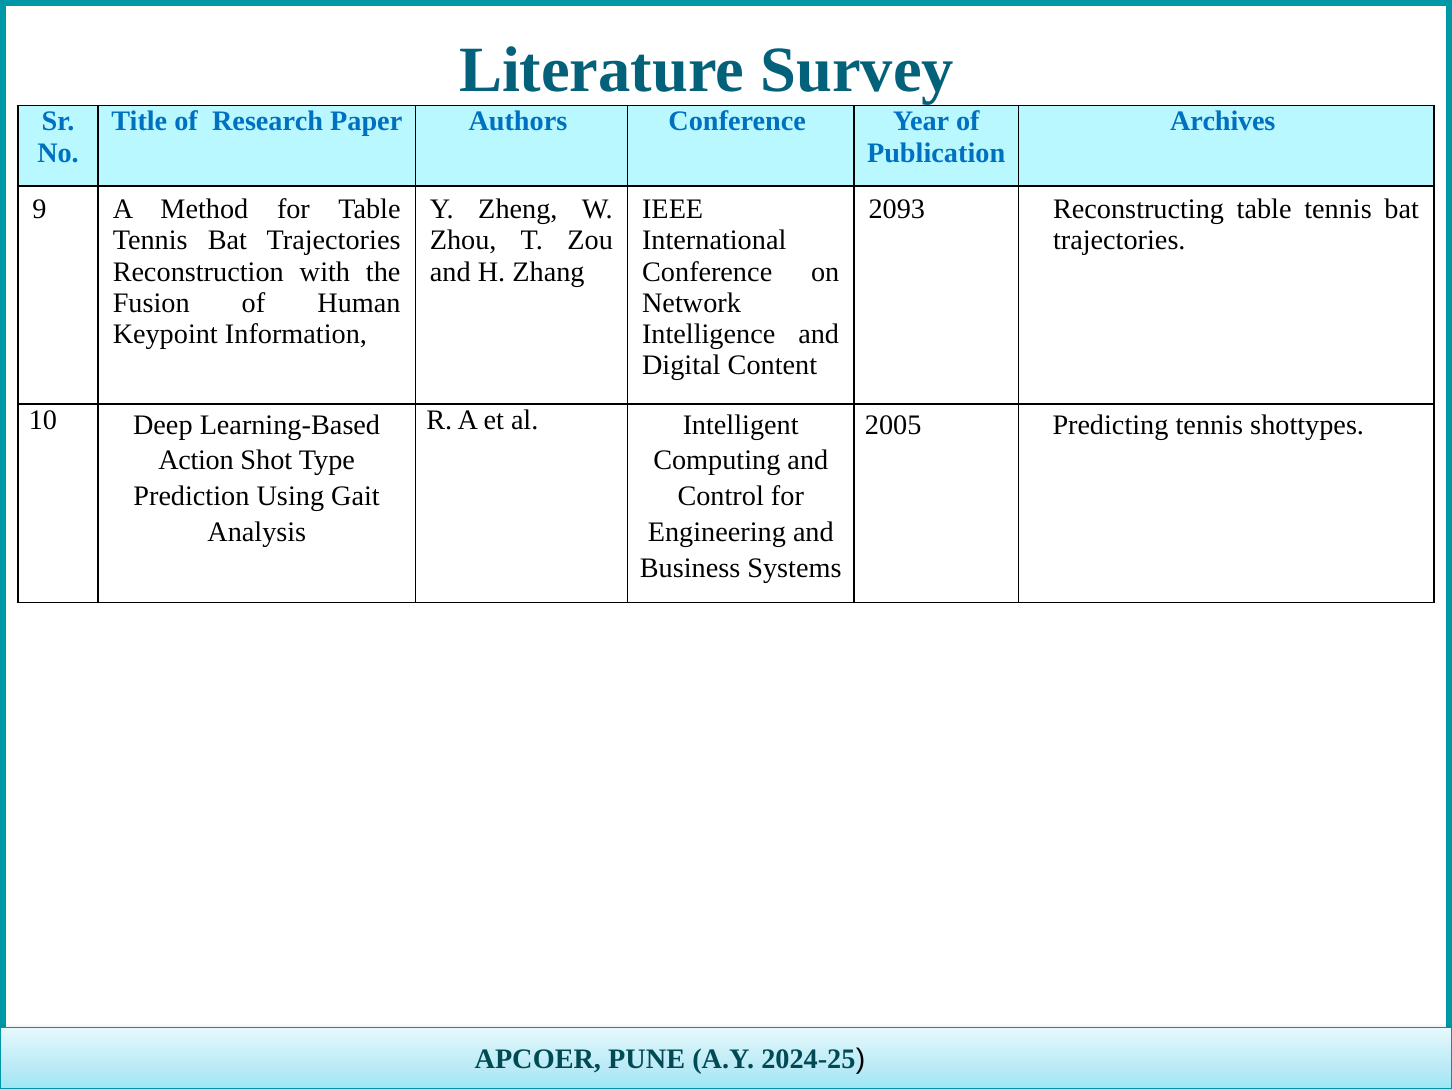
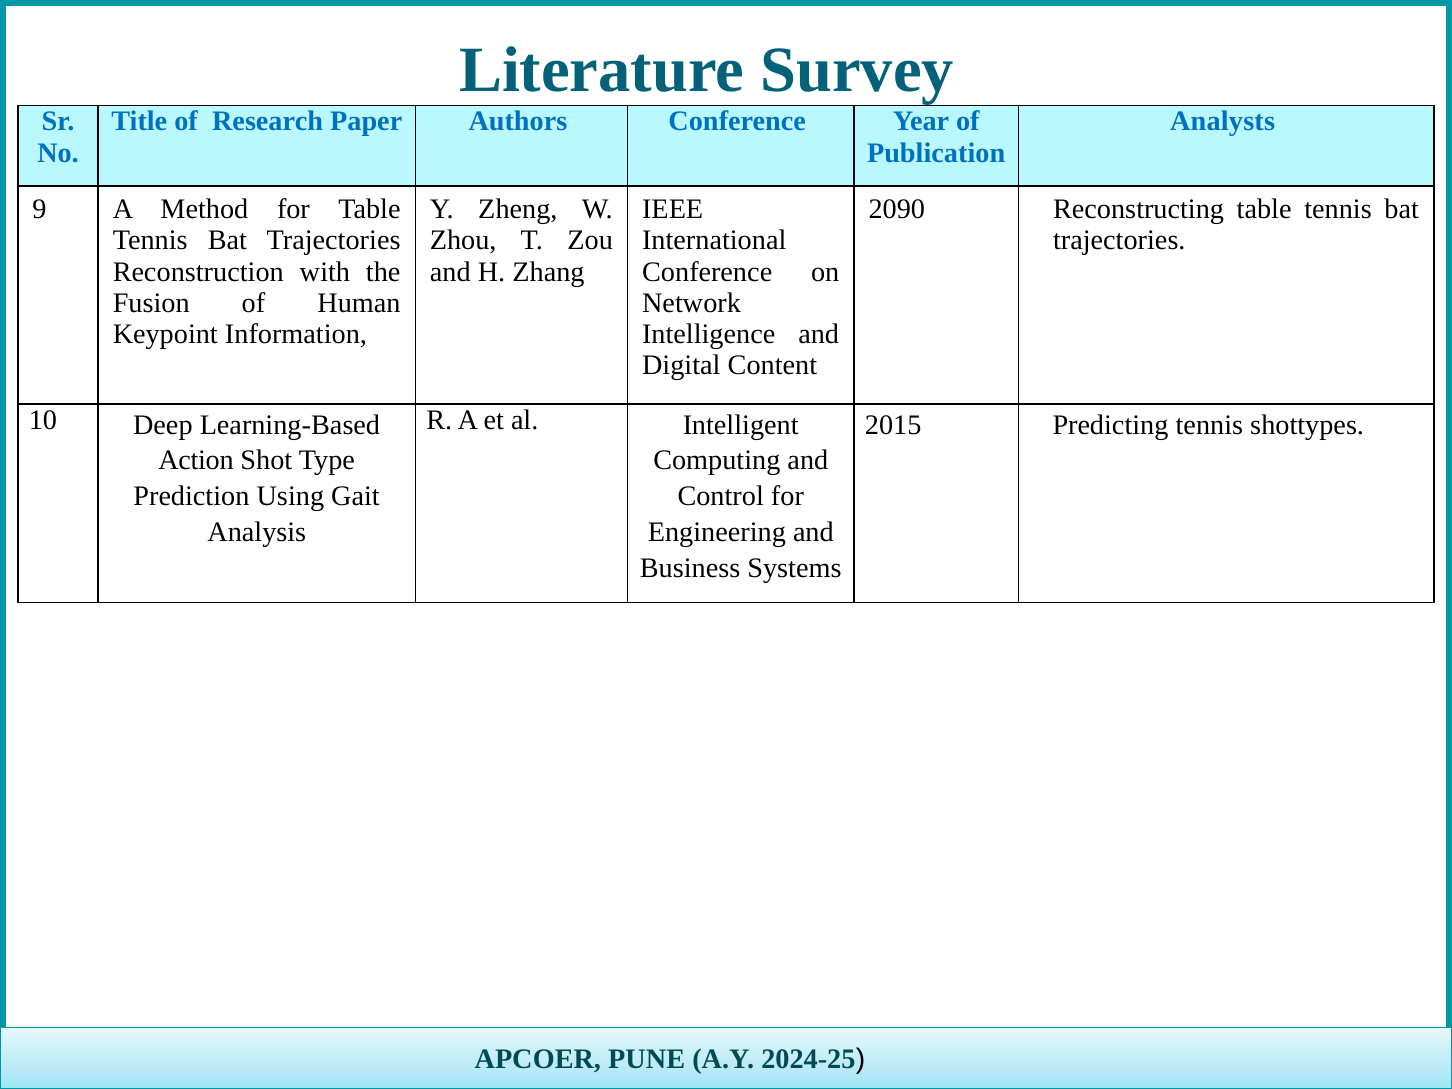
Archives: Archives -> Analysts
2093: 2093 -> 2090
2005: 2005 -> 2015
